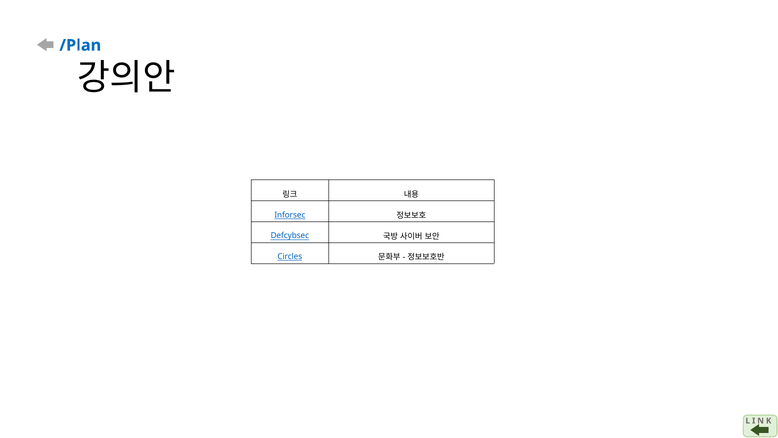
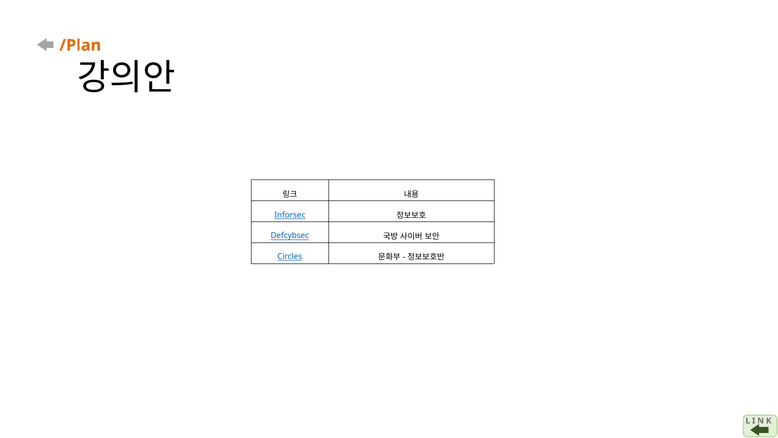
/Plan colour: blue -> orange
